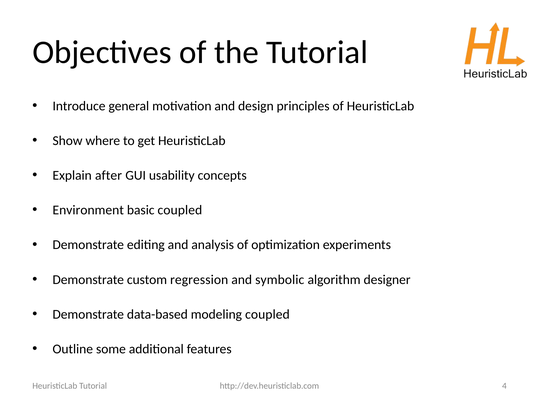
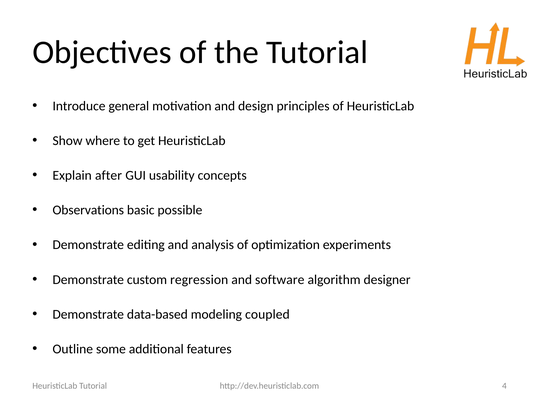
Environment: Environment -> Observations
basic coupled: coupled -> possible
symbolic: symbolic -> software
